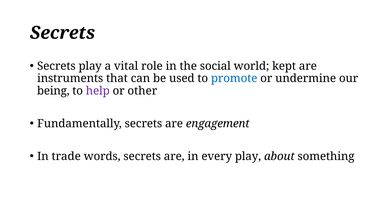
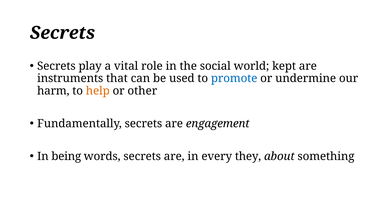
being: being -> harm
help colour: purple -> orange
trade: trade -> being
every play: play -> they
